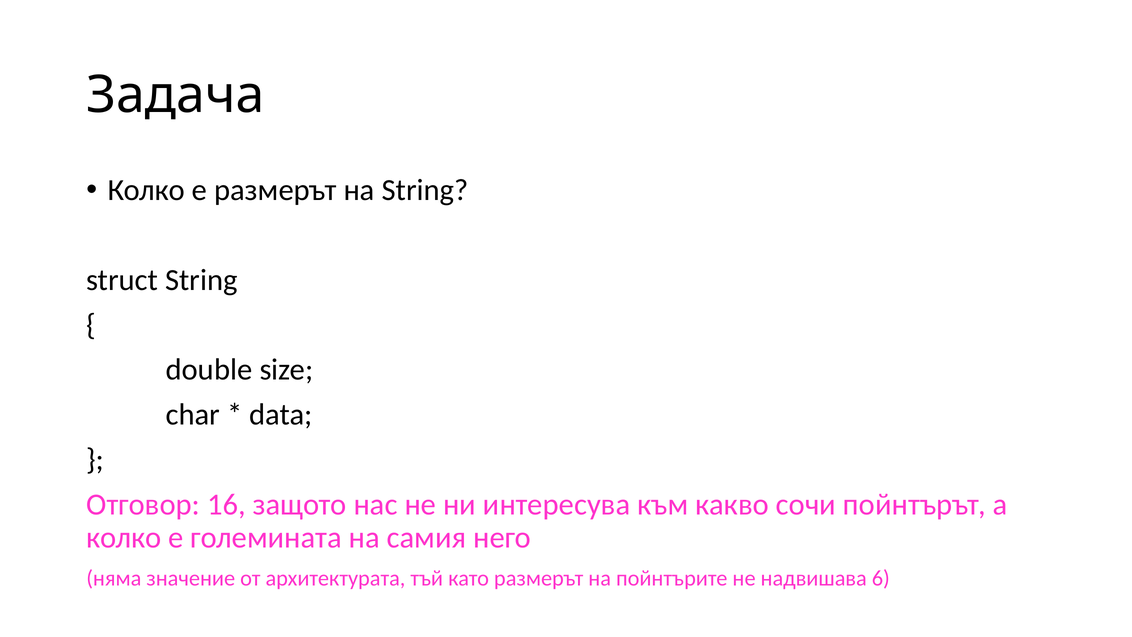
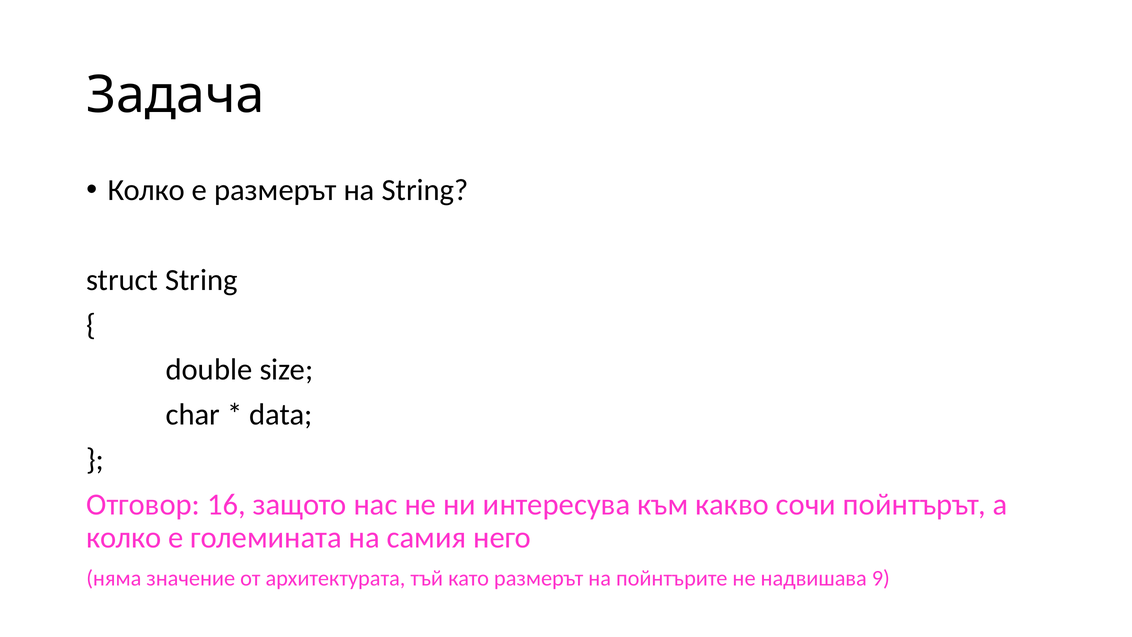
6: 6 -> 9
